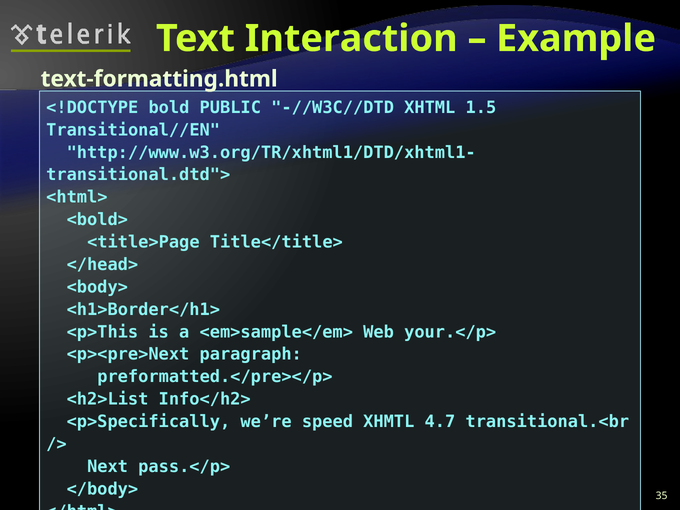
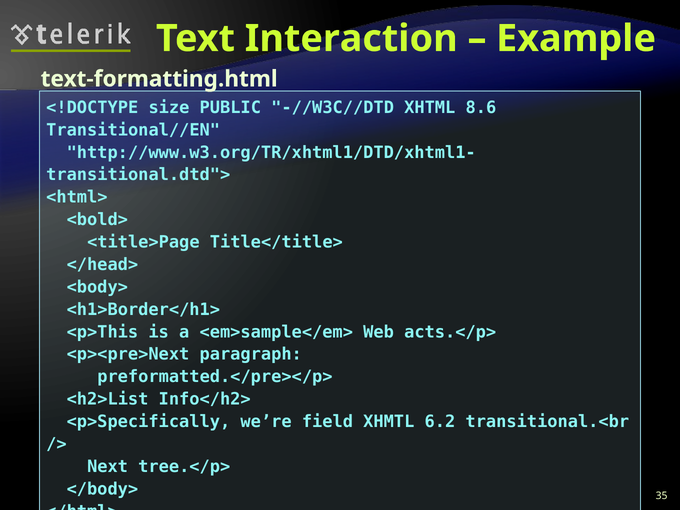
bold: bold -> size
1.5: 1.5 -> 8.6
your.</p>: your.</p> -> acts.</p>
speed: speed -> field
4.7: 4.7 -> 6.2
pass.</p>: pass.</p> -> tree.</p>
